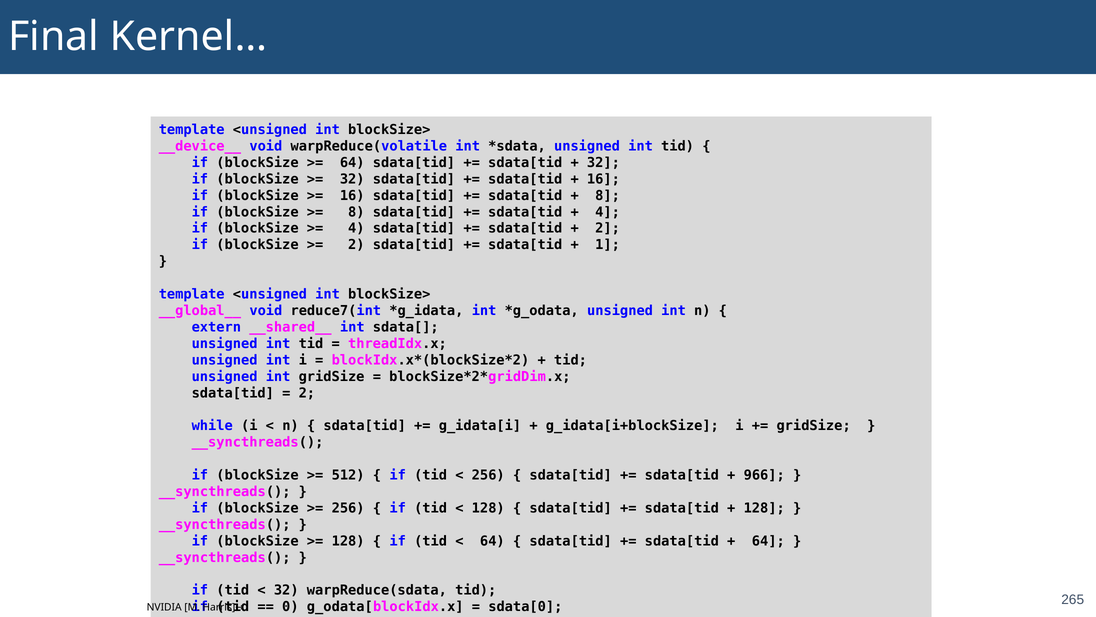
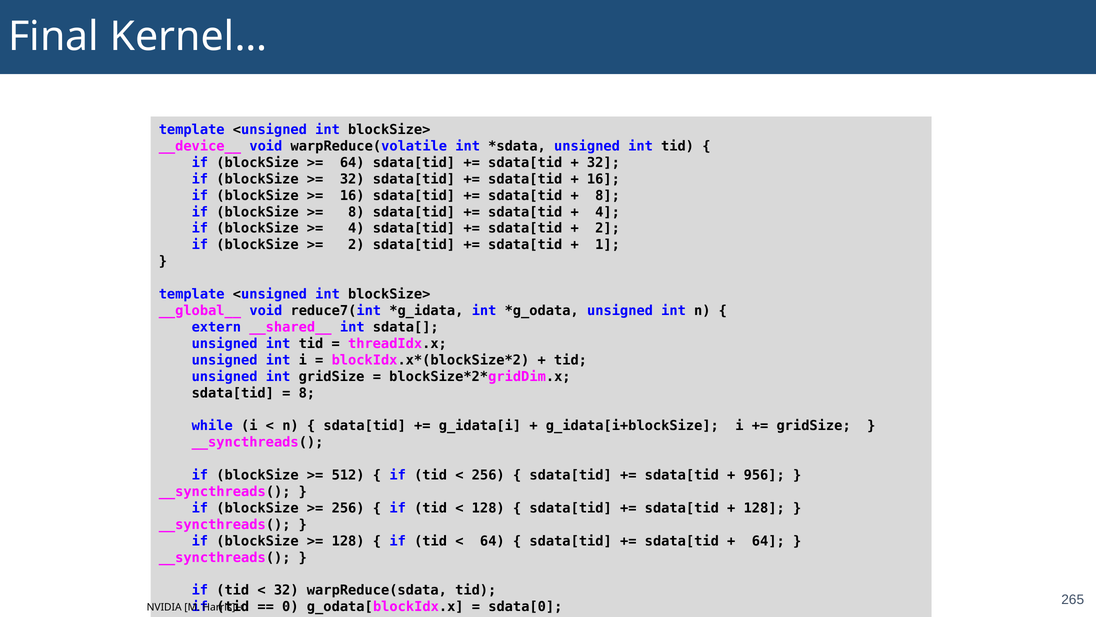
2 at (307, 393): 2 -> 8
966: 966 -> 956
